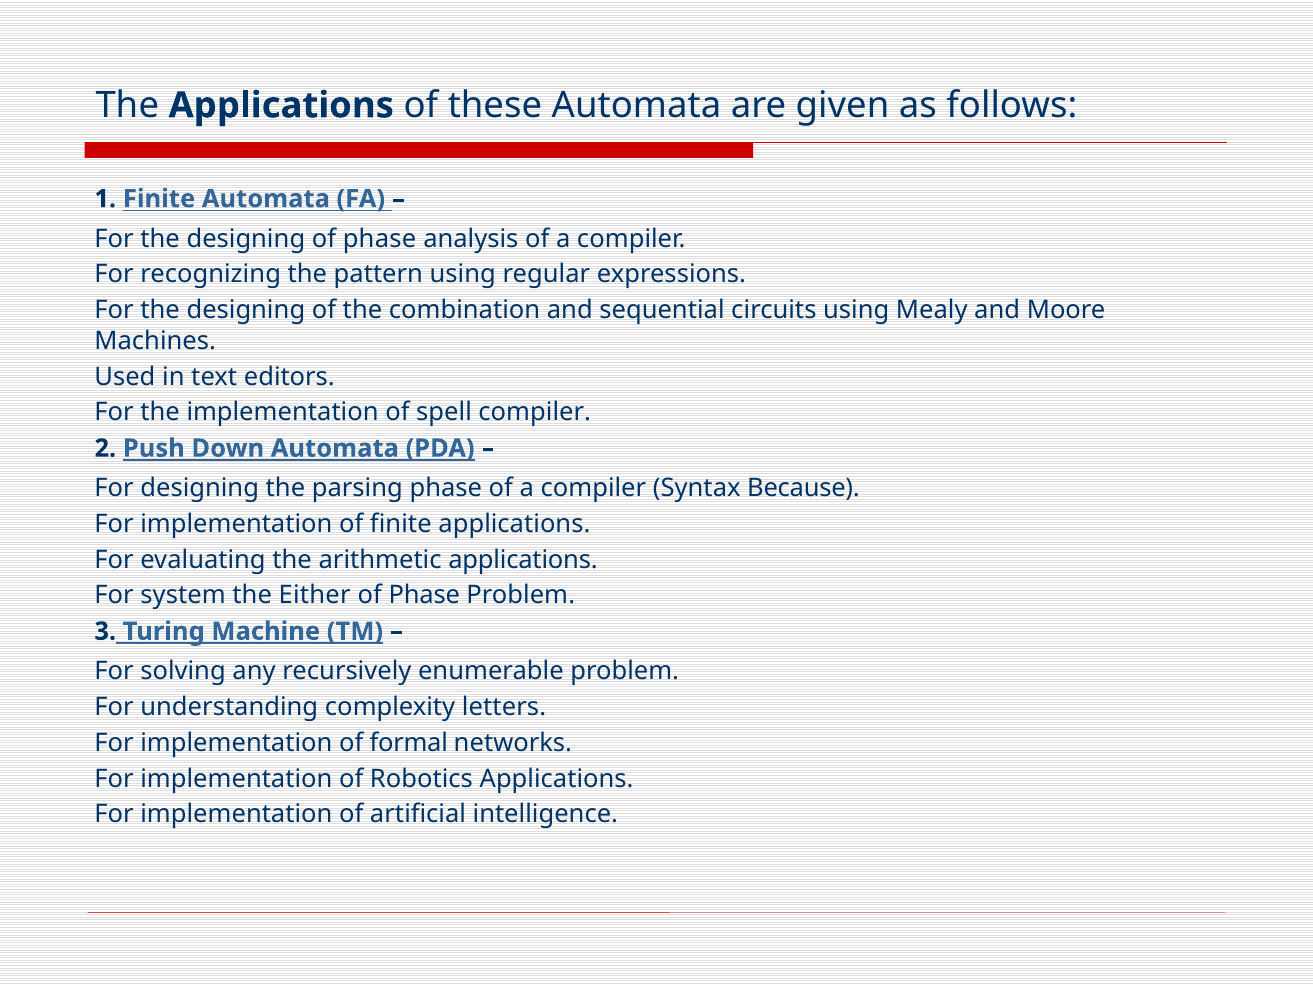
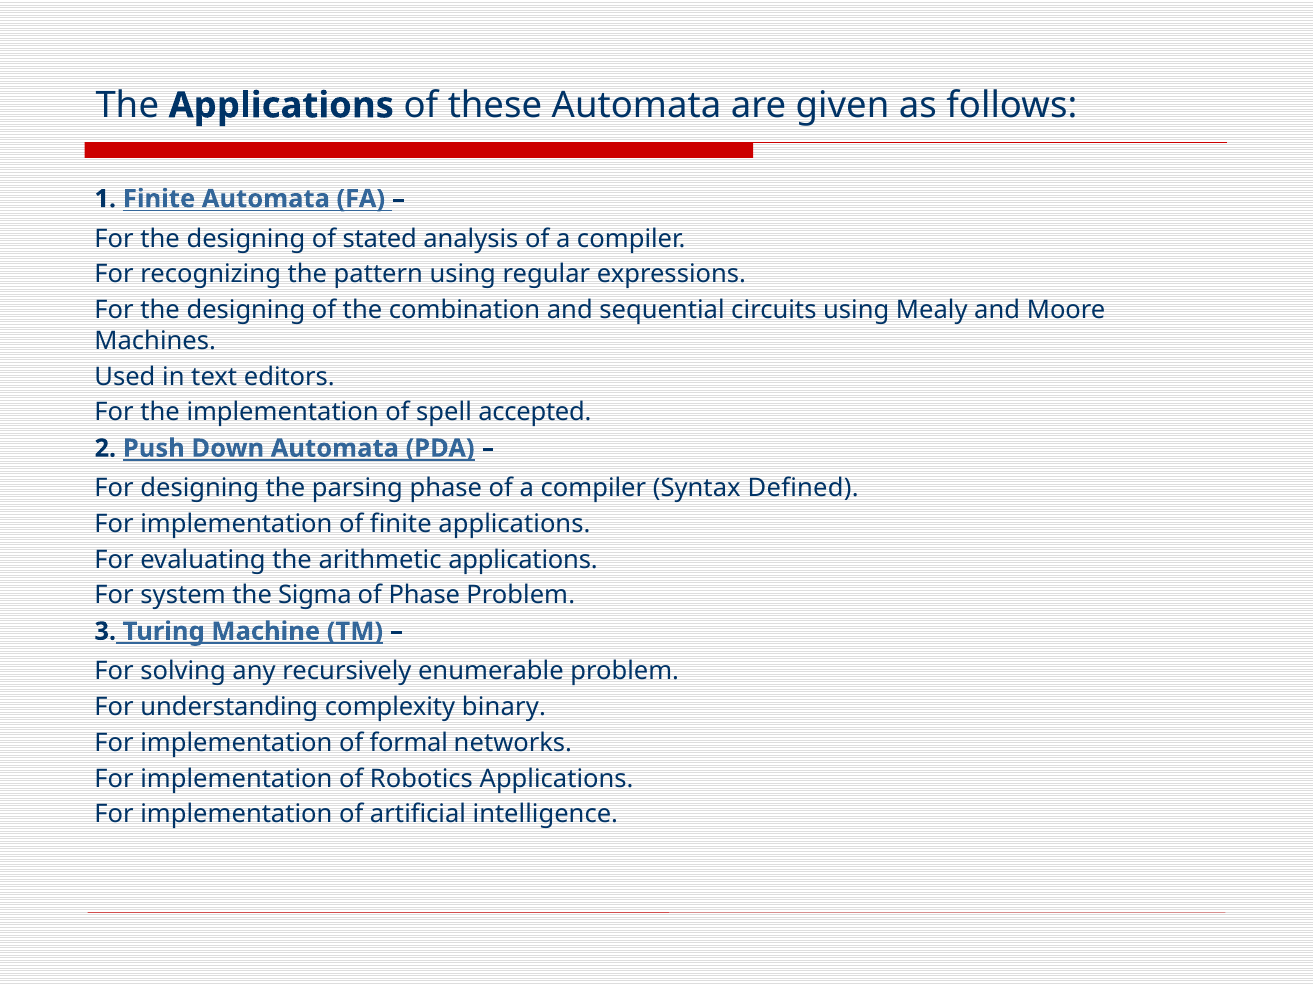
designing of phase: phase -> stated
spell compiler: compiler -> accepted
Because: Because -> Defined
Either: Either -> Sigma
letters: letters -> binary
